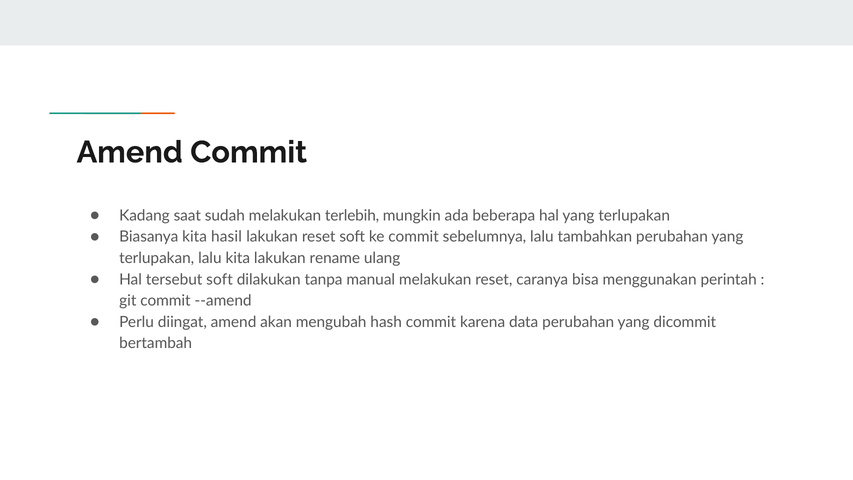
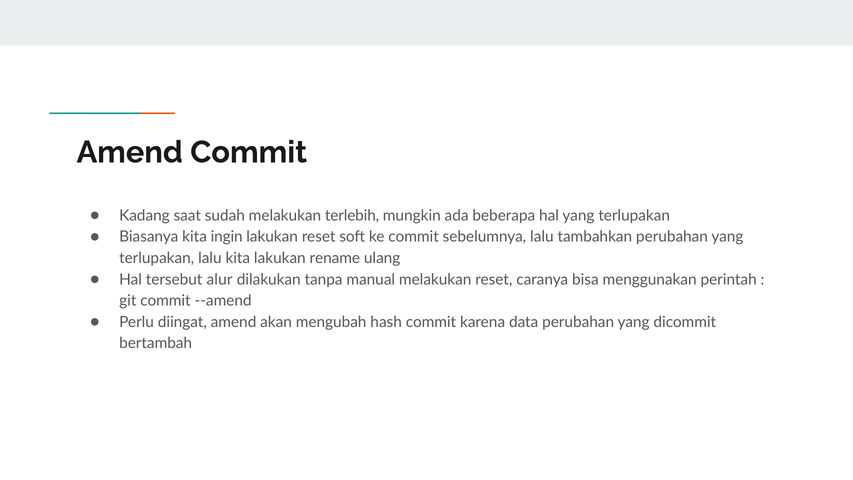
hasil: hasil -> ingin
tersebut soft: soft -> alur
